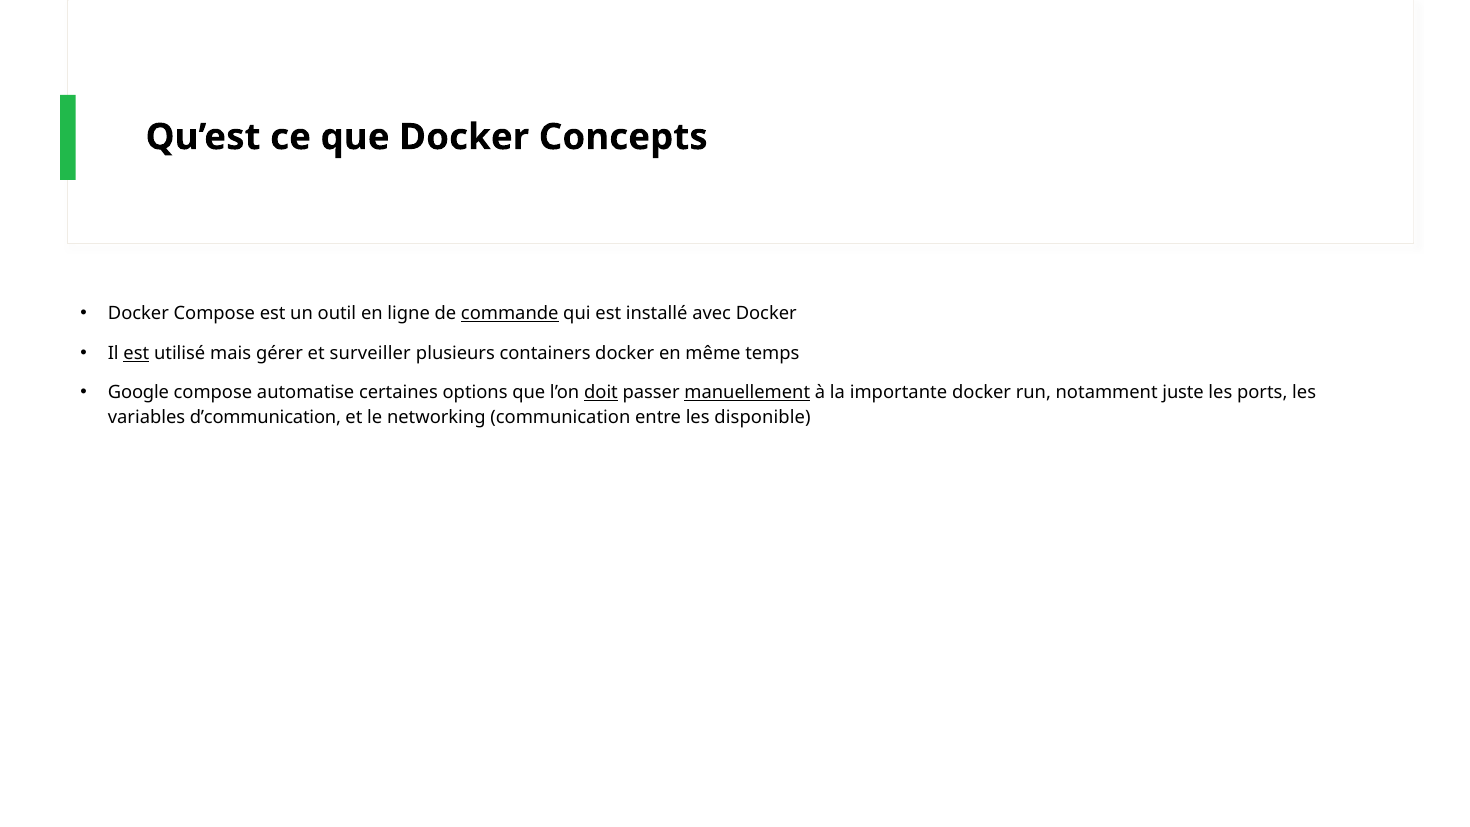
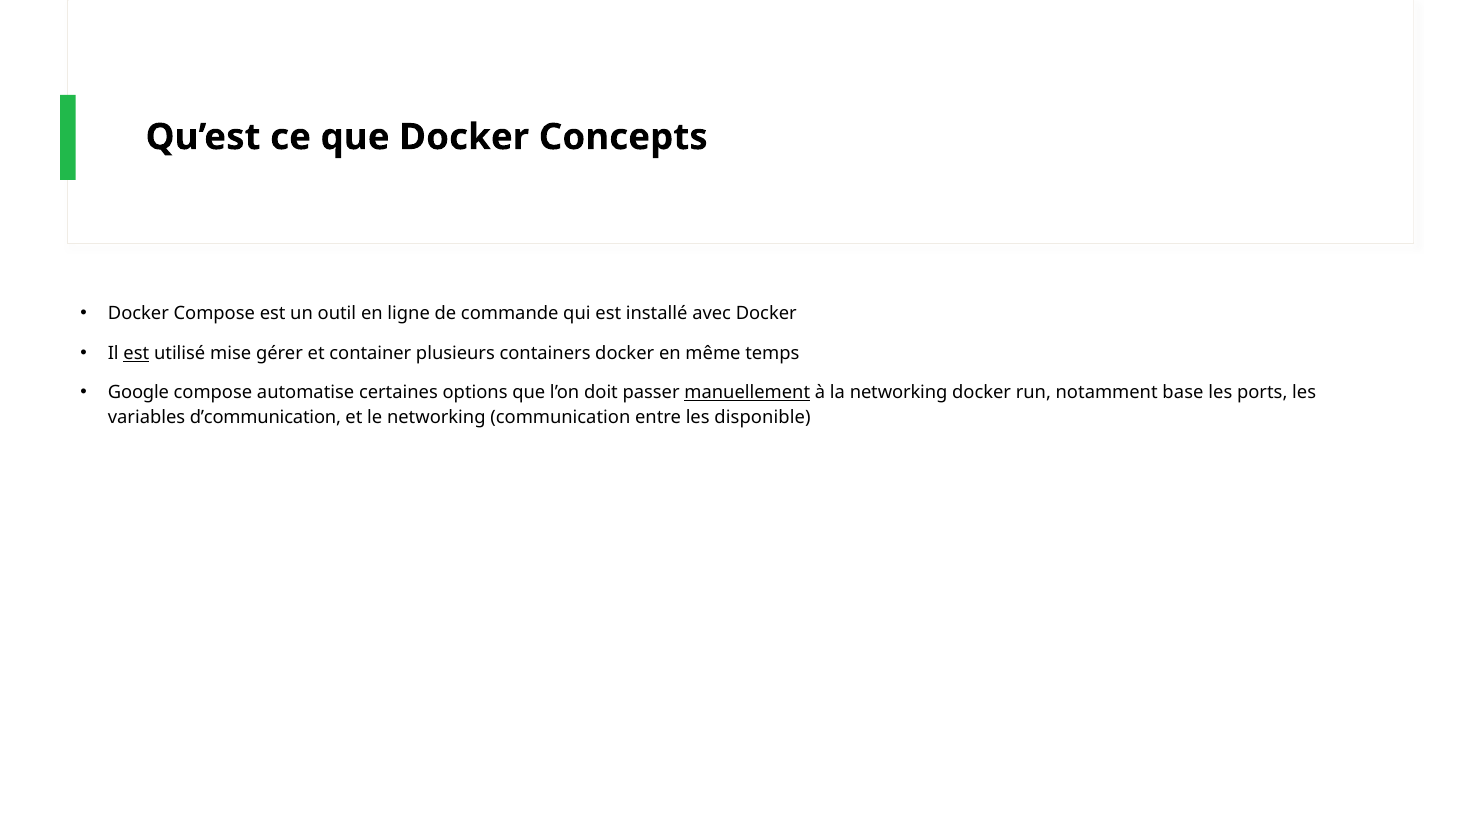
commande underline: present -> none
mais: mais -> mise
surveiller: surveiller -> container
doit underline: present -> none
la importante: importante -> networking
juste: juste -> base
